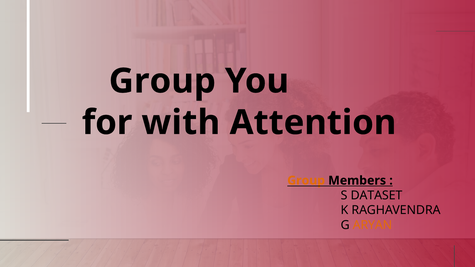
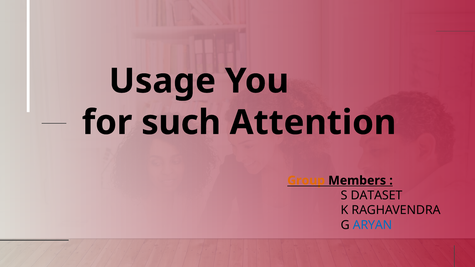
Group at (162, 81): Group -> Usage
with: with -> such
ARYAN colour: orange -> blue
